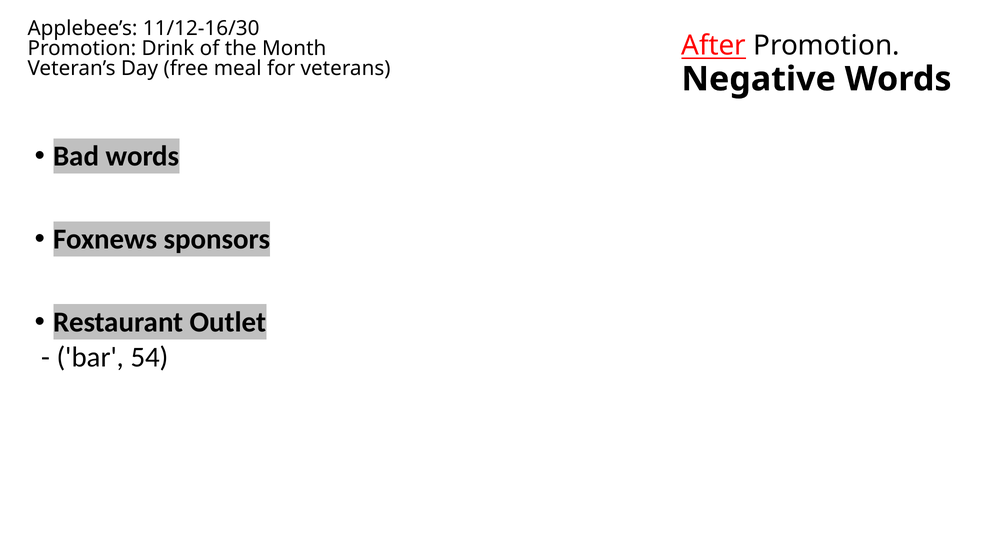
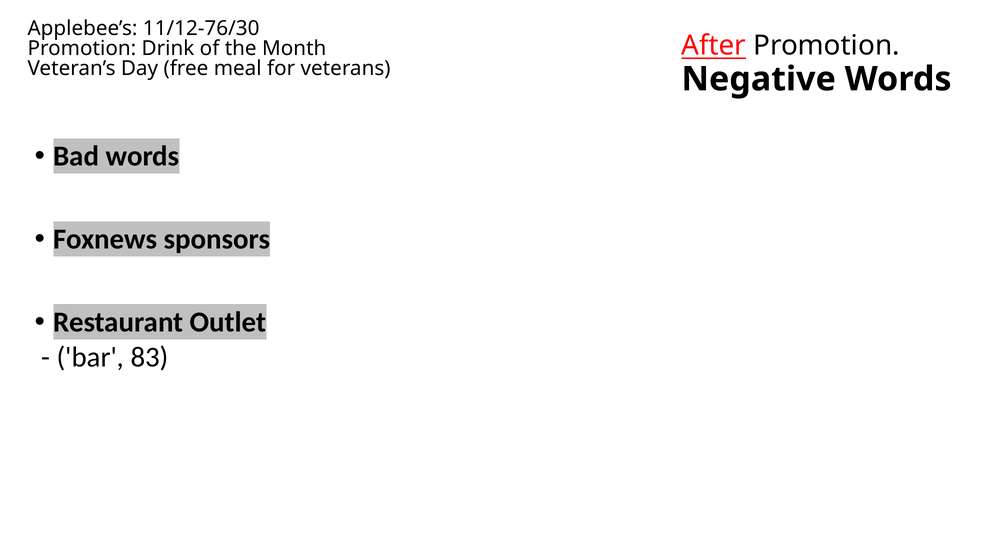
11/12-16/30: 11/12-16/30 -> 11/12-76/30
54: 54 -> 83
